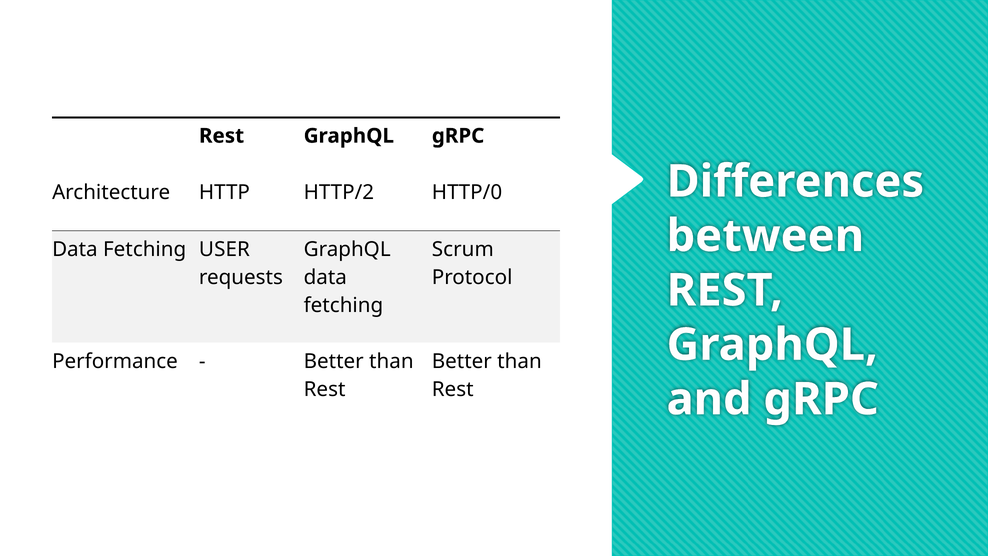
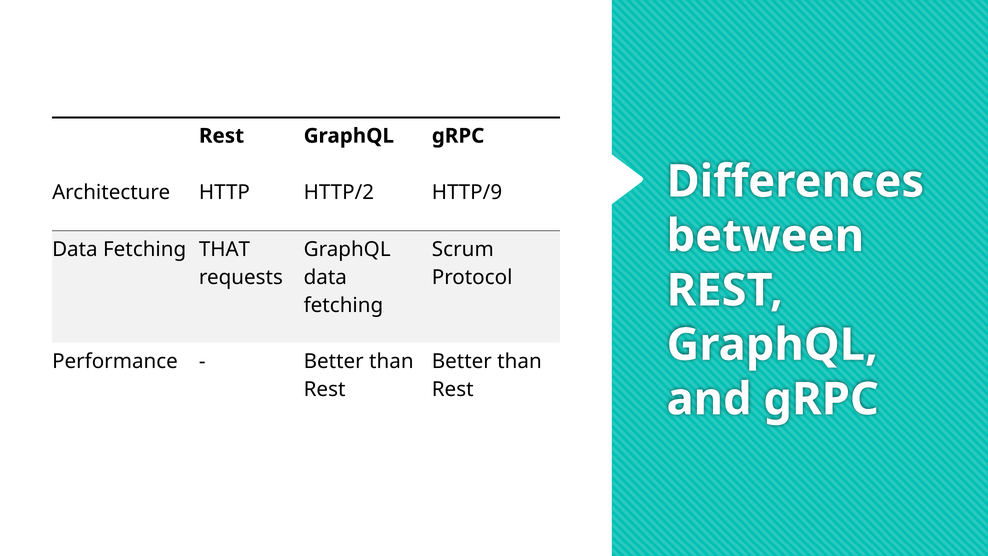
HTTP/0: HTTP/0 -> HTTP/9
USER: USER -> THAT
